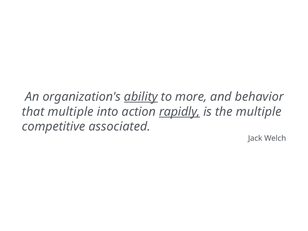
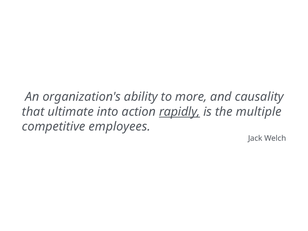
ability underline: present -> none
behavior: behavior -> causality
that multiple: multiple -> ultimate
associated: associated -> employees
